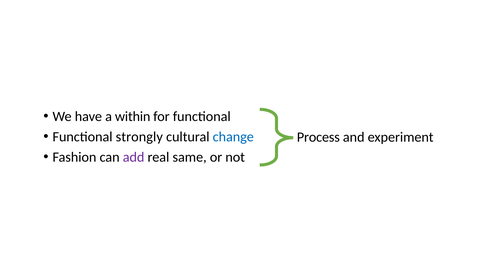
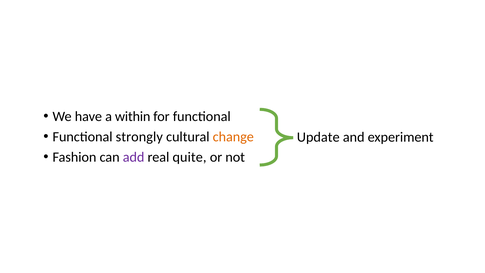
change colour: blue -> orange
Process: Process -> Update
same: same -> quite
